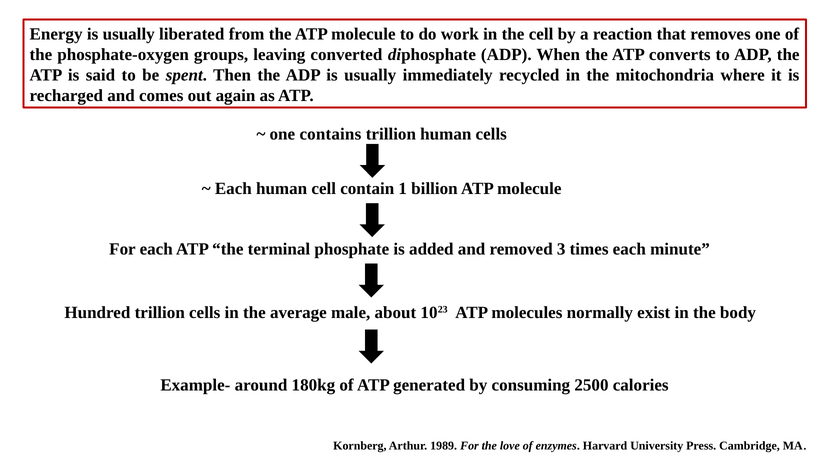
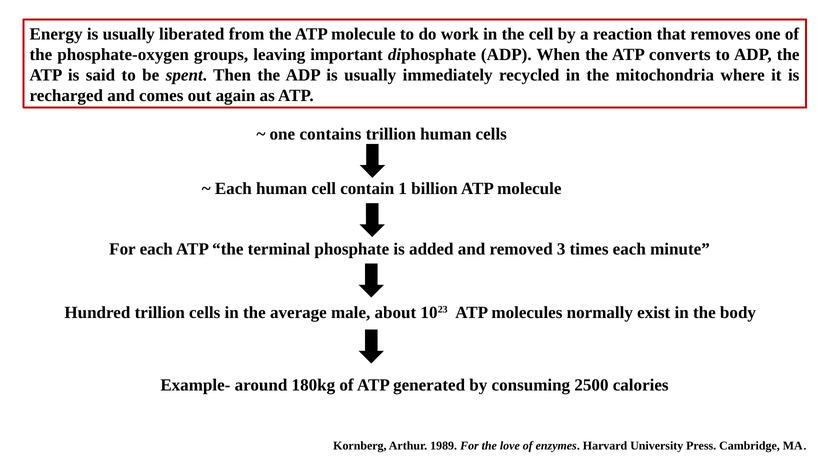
converted: converted -> important
